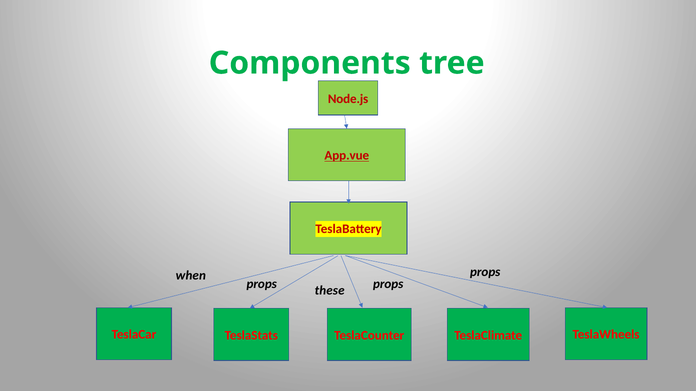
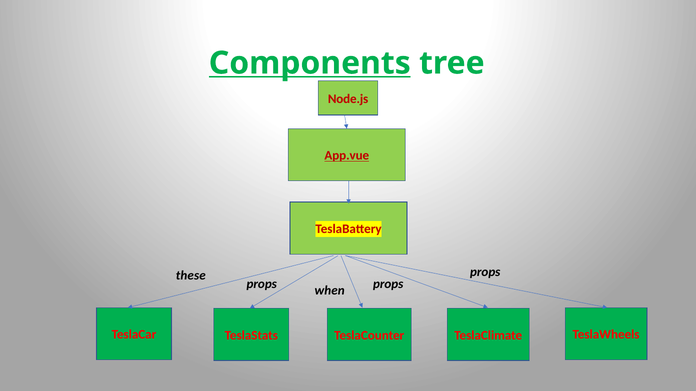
Components underline: none -> present
when: when -> these
these: these -> when
